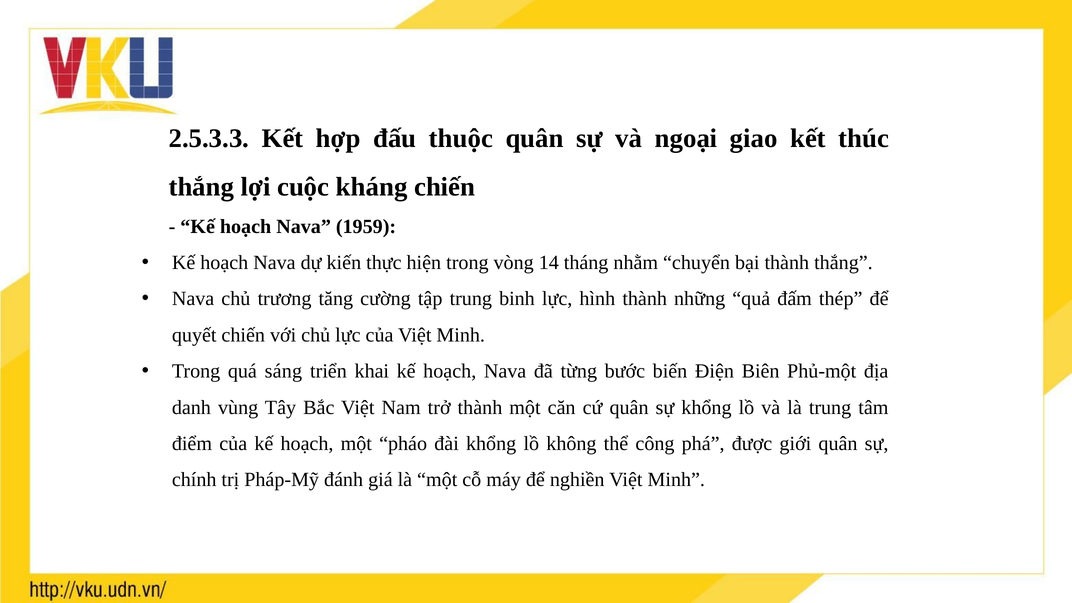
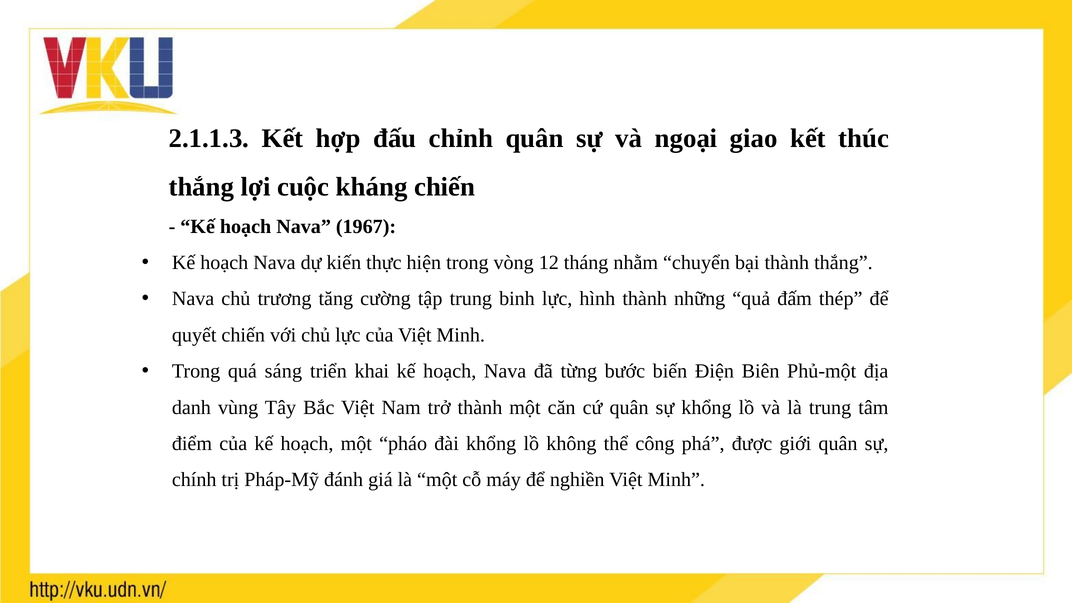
2.5.3.3: 2.5.3.3 -> 2.1.1.3
thuộc: thuộc -> chỉnh
1959: 1959 -> 1967
14: 14 -> 12
